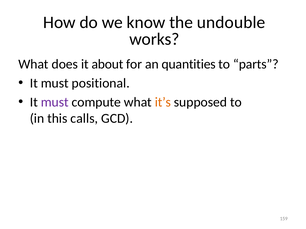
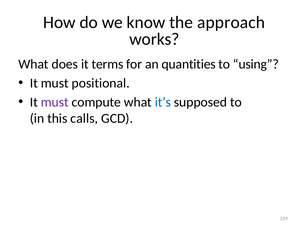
undouble: undouble -> approach
about: about -> terms
parts: parts -> using
it’s colour: orange -> blue
